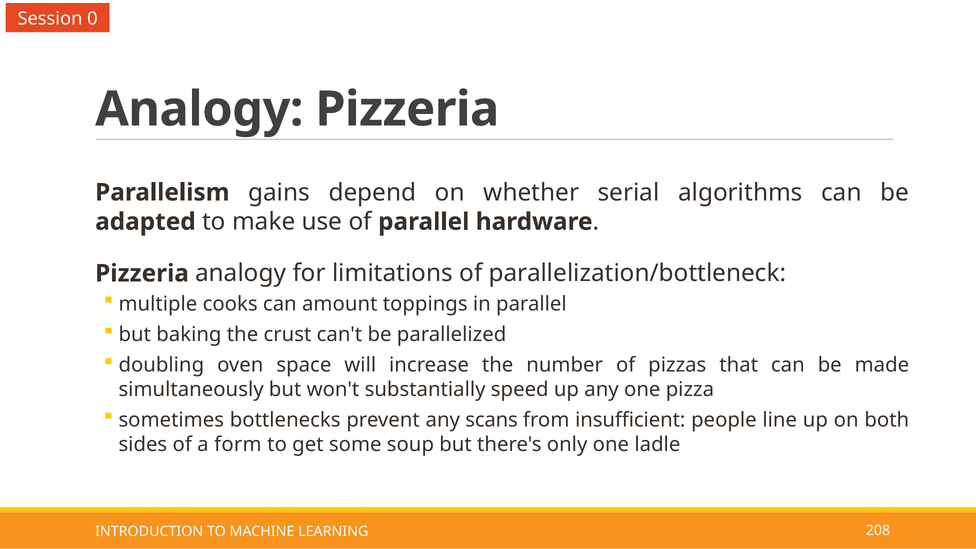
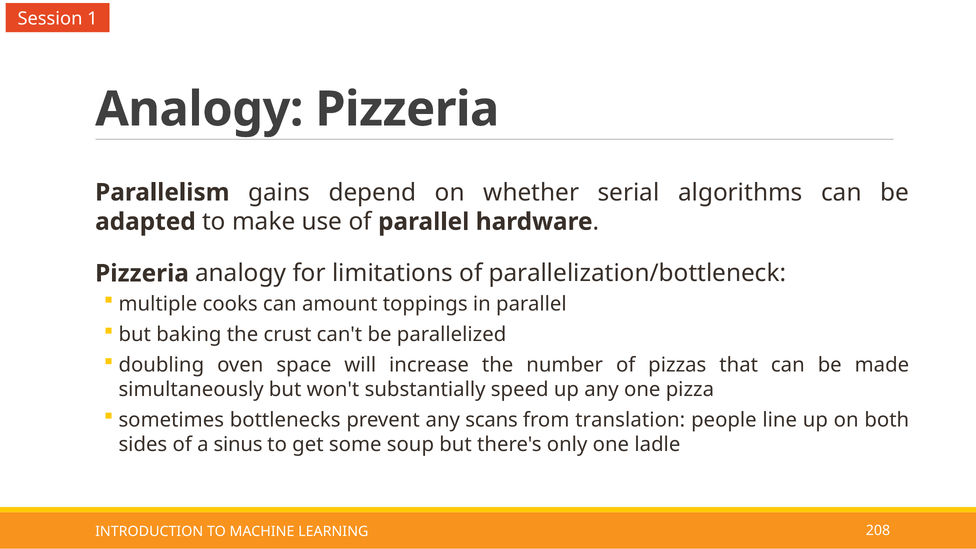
0: 0 -> 1
insufficient: insufficient -> translation
form: form -> sinus
